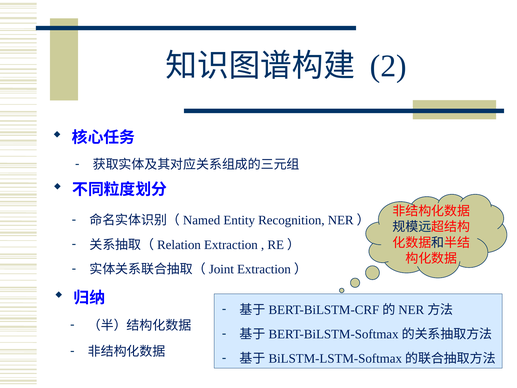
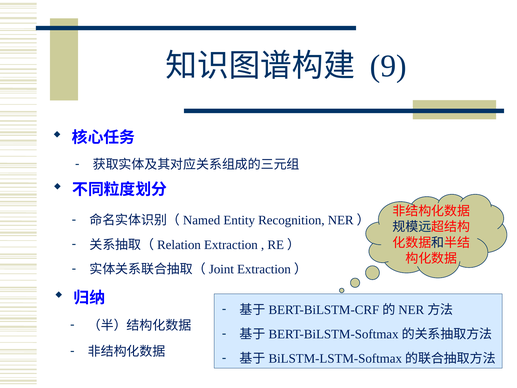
2: 2 -> 9
